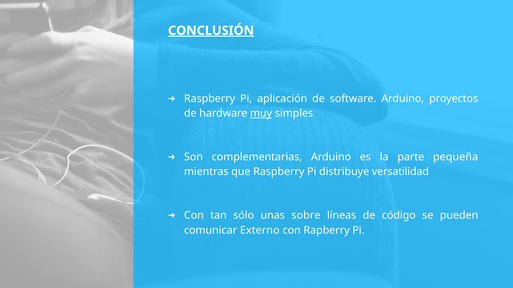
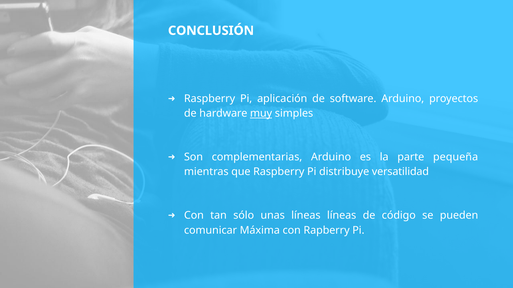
CONCLUSIÓN underline: present -> none
unas sobre: sobre -> líneas
Externo: Externo -> Máxima
